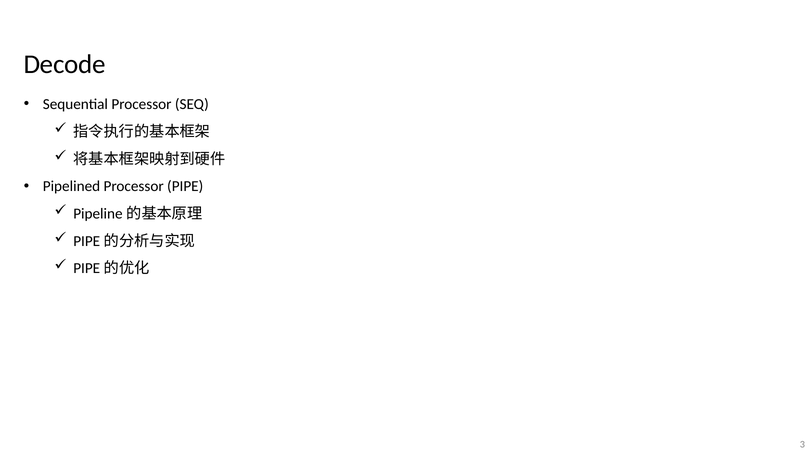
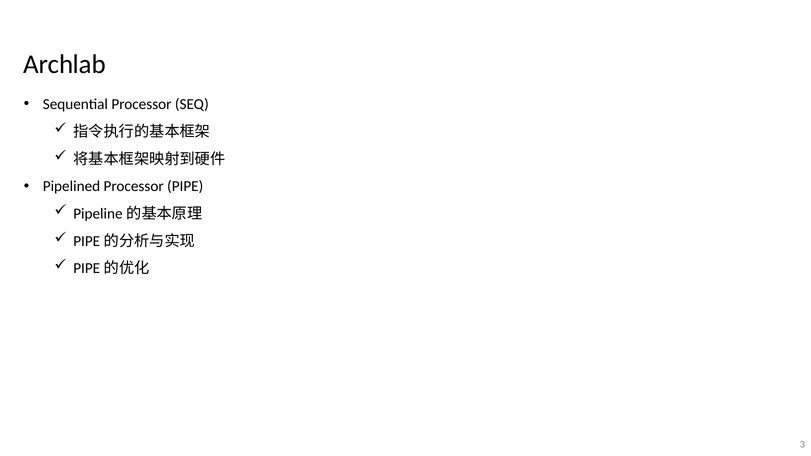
Decode: Decode -> Archlab
